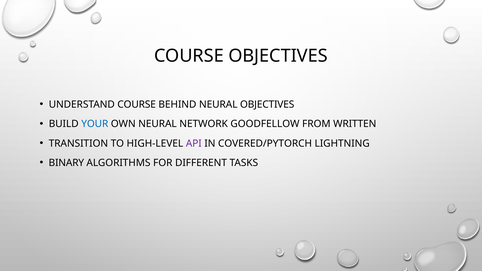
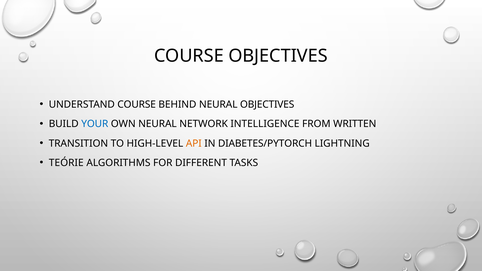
GOODFELLOW: GOODFELLOW -> INTELLIGENCE
API colour: purple -> orange
COVERED/PYTORCH: COVERED/PYTORCH -> DIABETES/PYTORCH
BINARY: BINARY -> TEÓRIE
